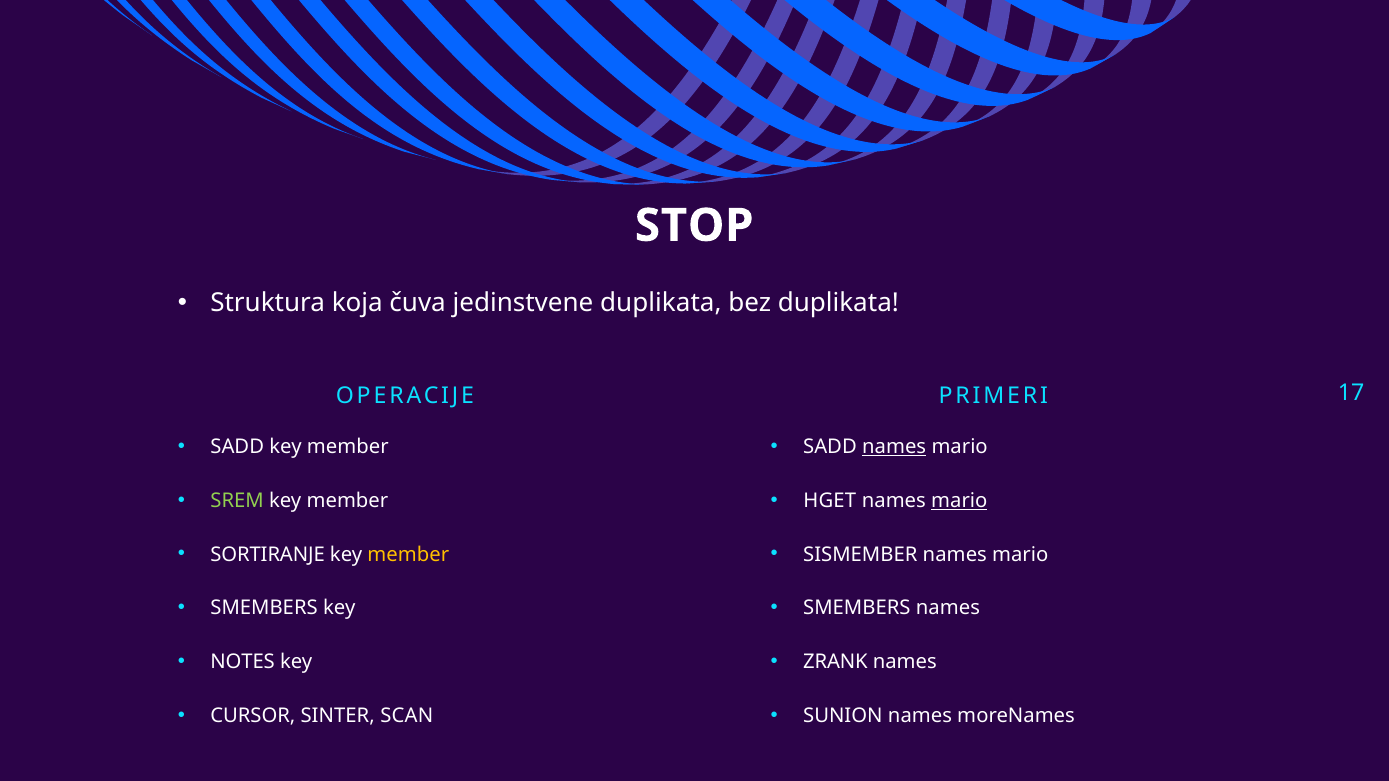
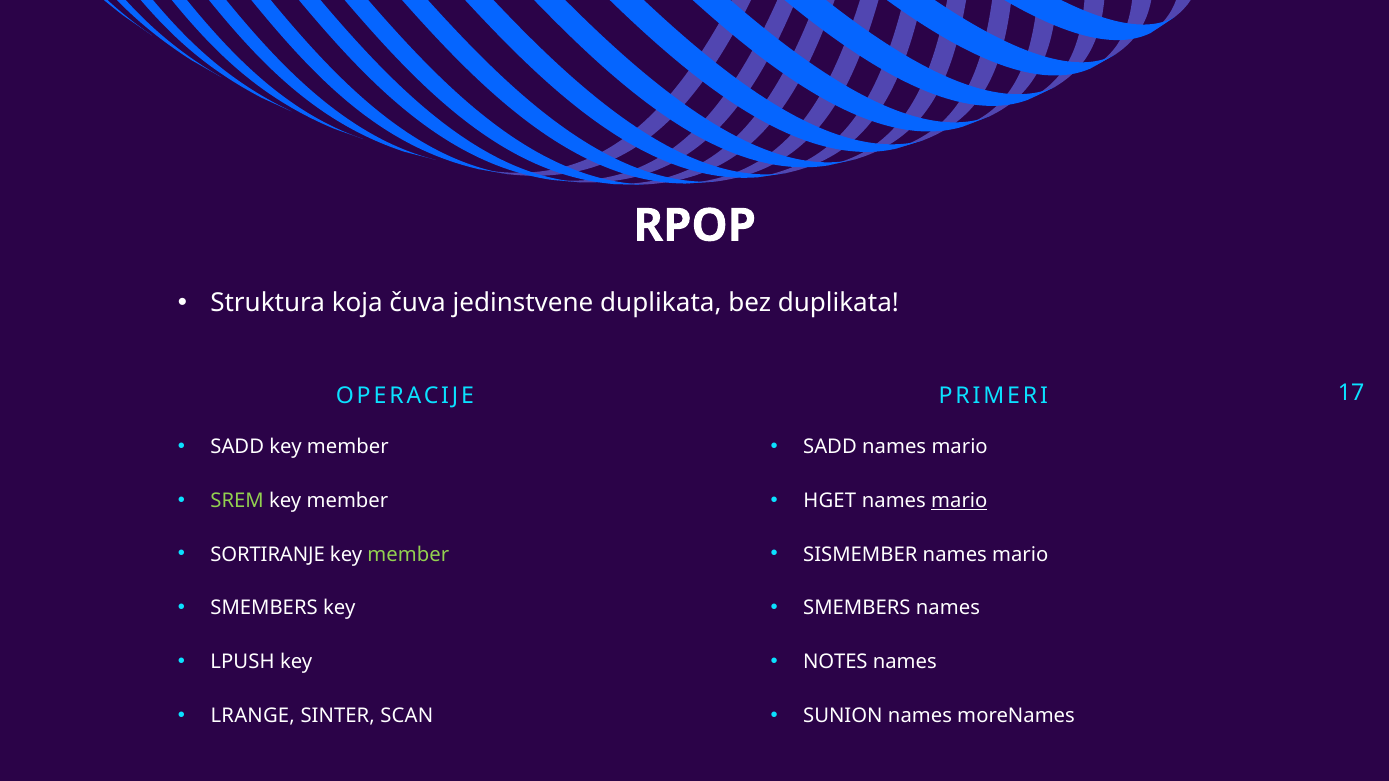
STOP: STOP -> RPOP
names at (894, 447) underline: present -> none
member at (408, 555) colour: yellow -> light green
NOTES: NOTES -> LPUSH
ZRANK: ZRANK -> NOTES
CURSOR: CURSOR -> LRANGE
